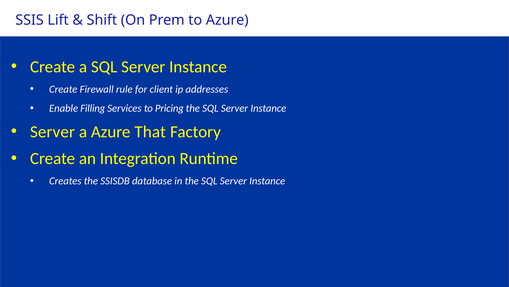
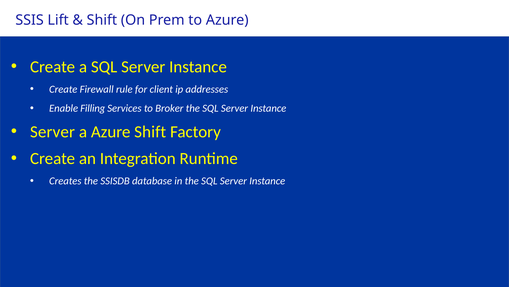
Pricing: Pricing -> Broker
Azure That: That -> Shift
